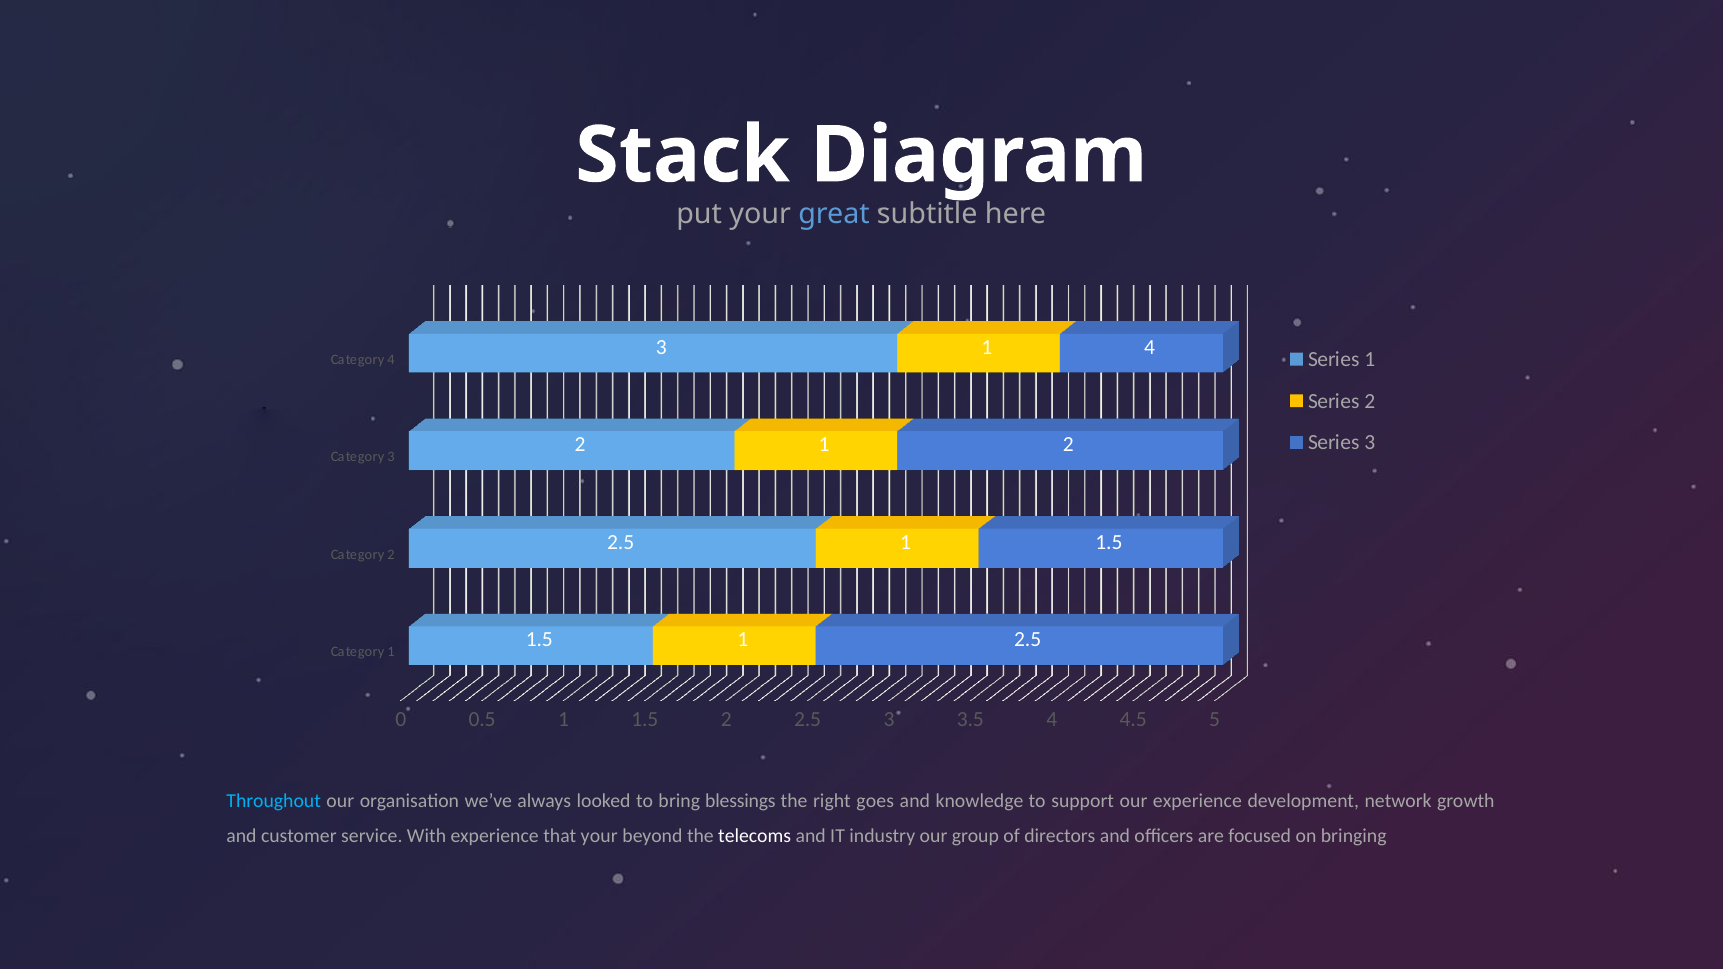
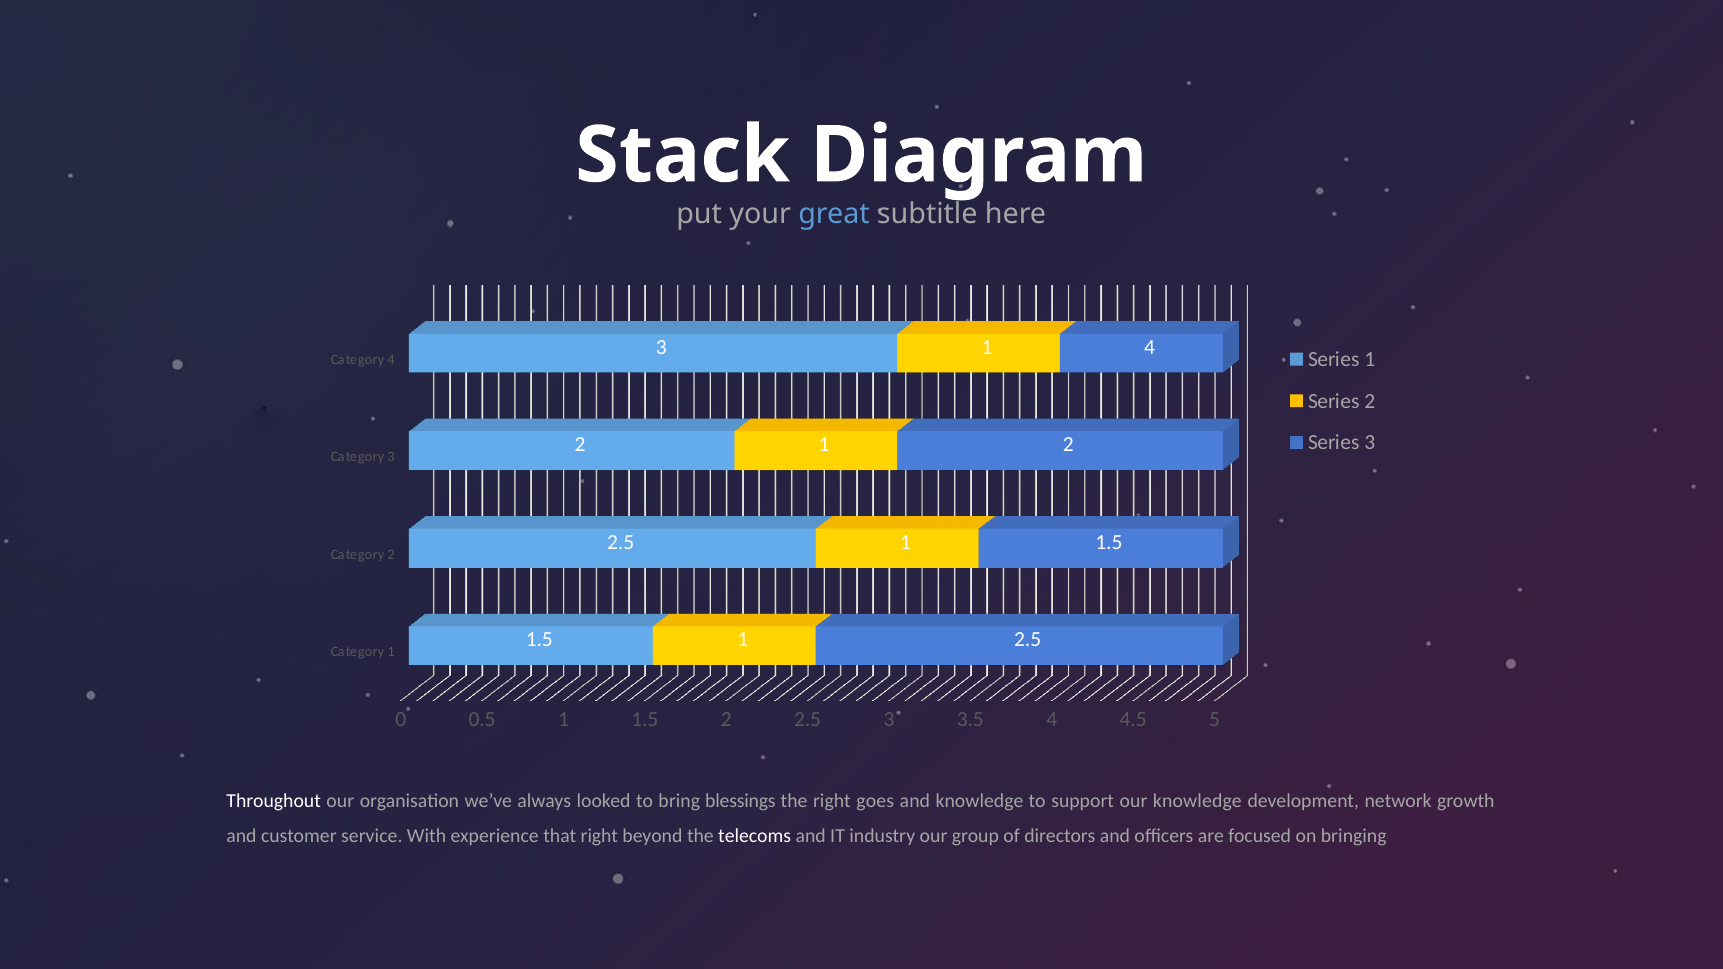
Throughout colour: light blue -> white
our experience: experience -> knowledge
that your: your -> right
